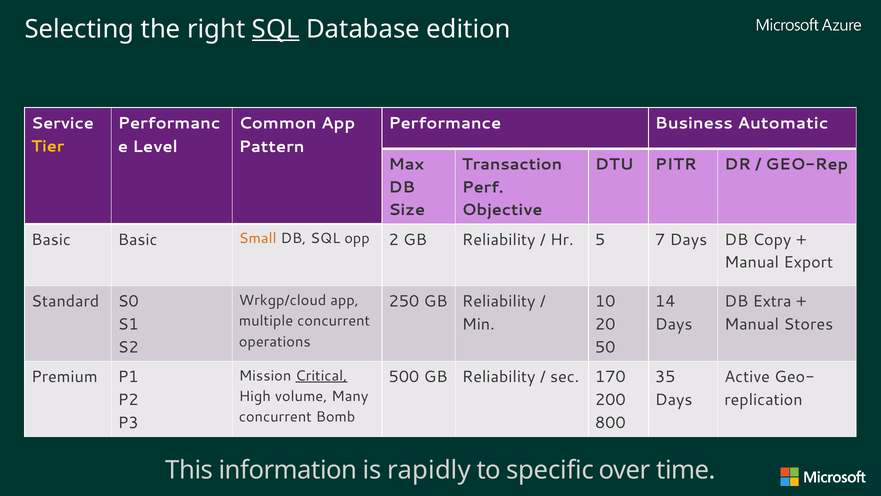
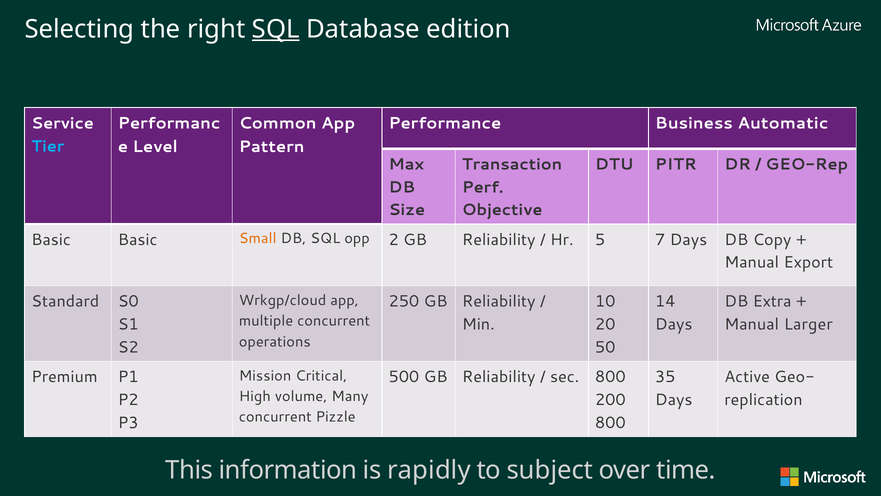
Tier colour: yellow -> light blue
Stores: Stores -> Larger
Critical underline: present -> none
sec 170: 170 -> 800
Bomb: Bomb -> Pizzle
specific: specific -> subject
